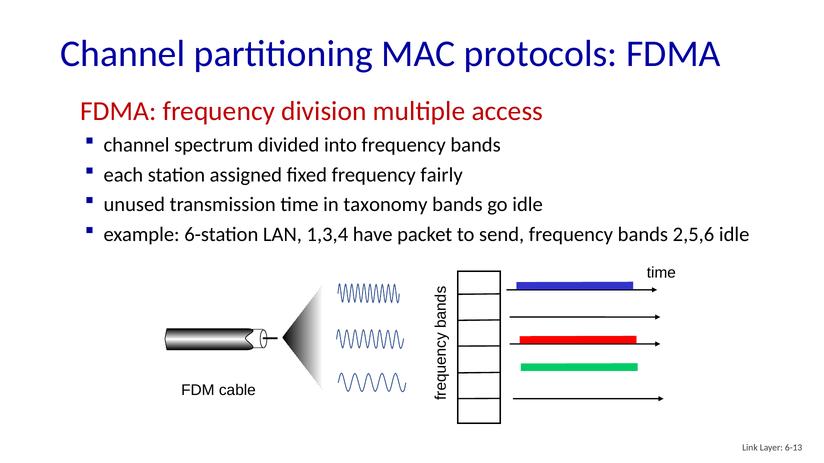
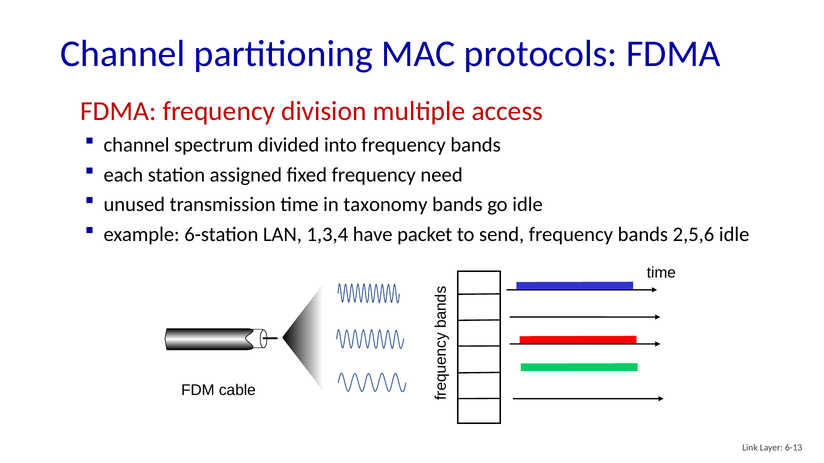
fairly: fairly -> need
